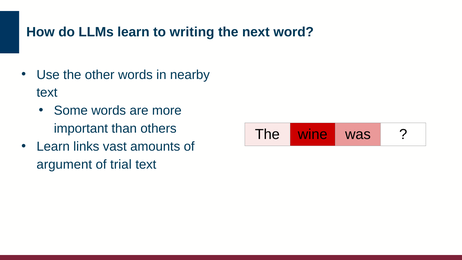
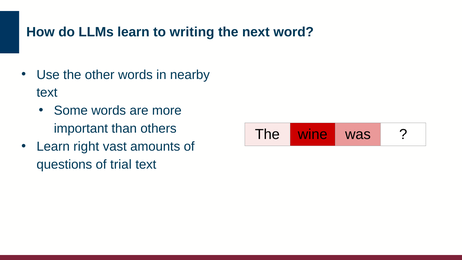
links: links -> right
argument: argument -> questions
